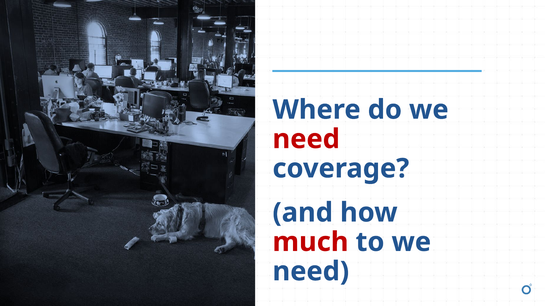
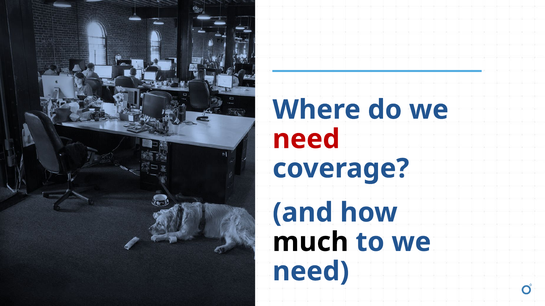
much colour: red -> black
